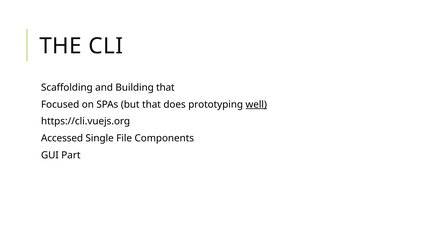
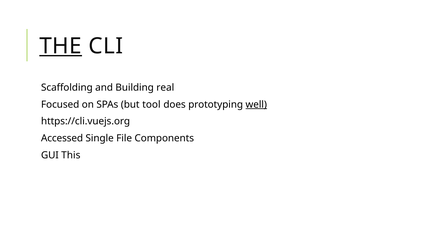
THE underline: none -> present
Building that: that -> real
but that: that -> tool
Part: Part -> This
